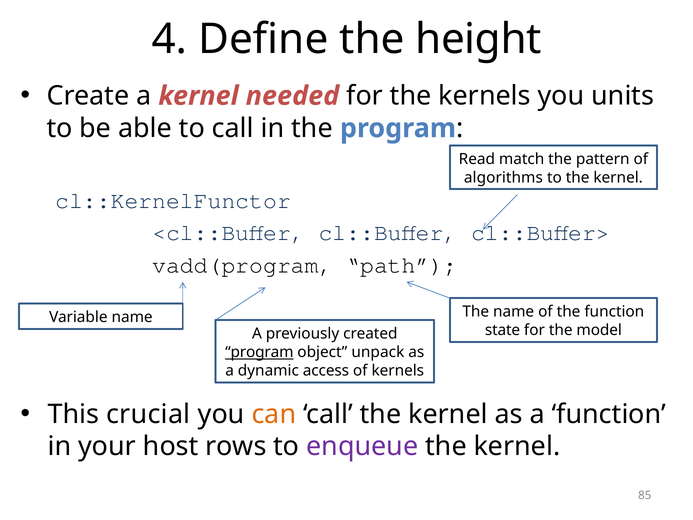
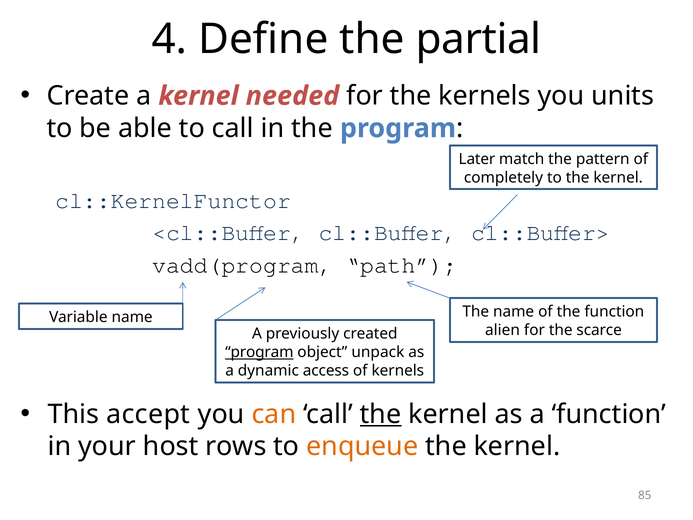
height: height -> partial
Read: Read -> Later
algorithms: algorithms -> completely
state: state -> alien
model: model -> scarce
crucial: crucial -> accept
the at (381, 414) underline: none -> present
enqueue colour: purple -> orange
